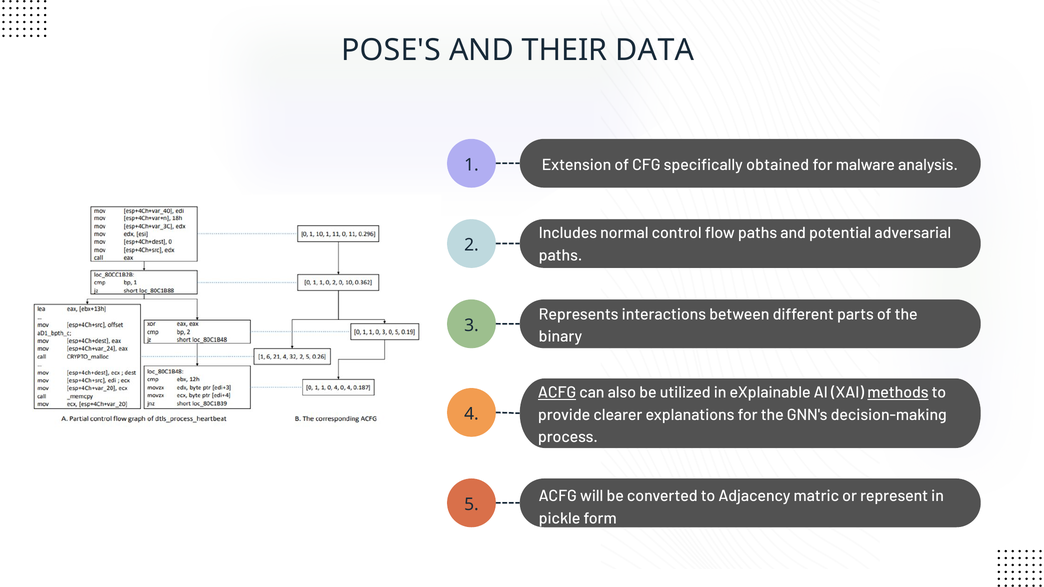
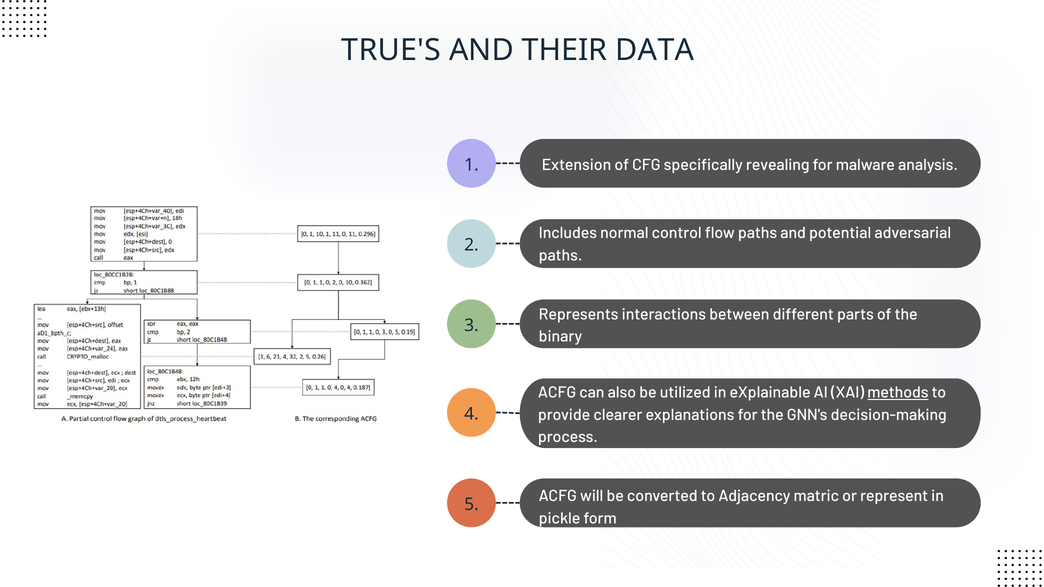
POSE'S: POSE'S -> TRUE'S
obtained: obtained -> revealing
ACFG at (557, 393) underline: present -> none
